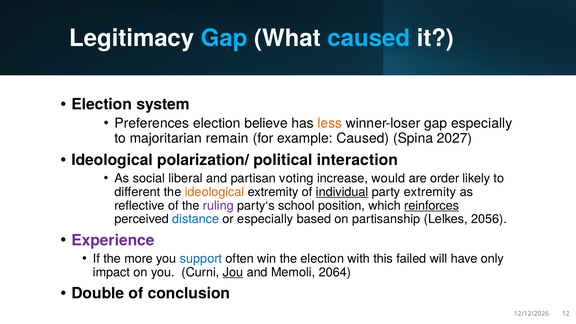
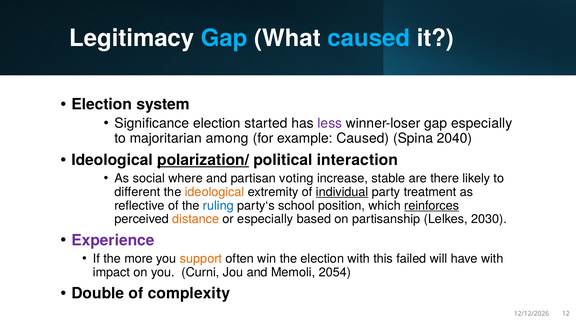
Preferences: Preferences -> Significance
believe: believe -> started
less colour: orange -> purple
remain: remain -> among
2027: 2027 -> 2040
polarization/ underline: none -> present
liberal: liberal -> where
would: would -> stable
order: order -> there
party extremity: extremity -> treatment
ruling colour: purple -> blue
distance colour: blue -> orange
2056: 2056 -> 2030
support colour: blue -> orange
have only: only -> with
Jou underline: present -> none
2064: 2064 -> 2054
conclusion: conclusion -> complexity
